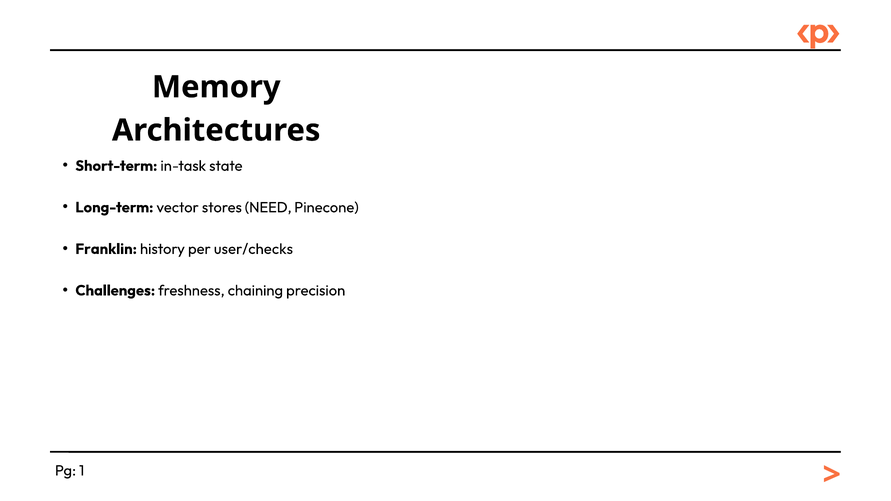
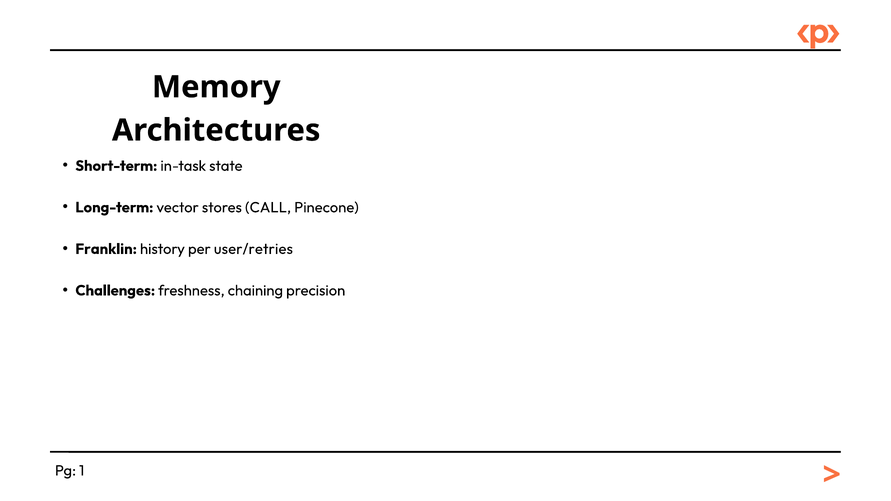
NEED: NEED -> CALL
user/checks: user/checks -> user/retries
